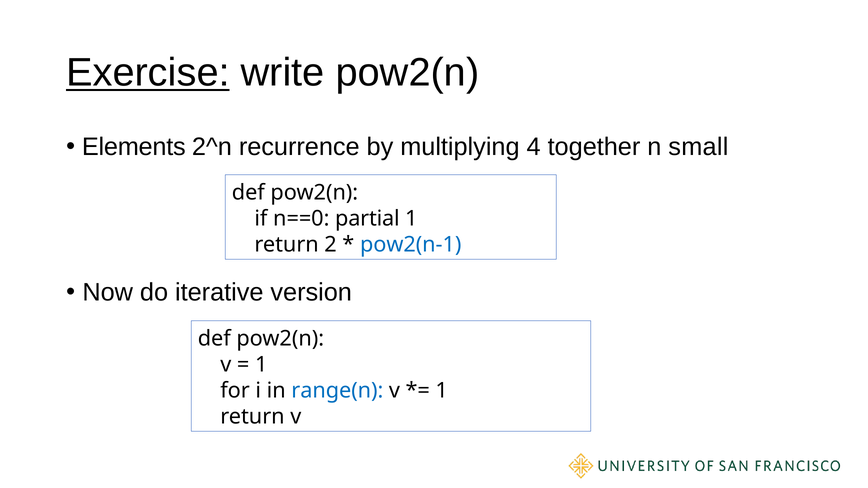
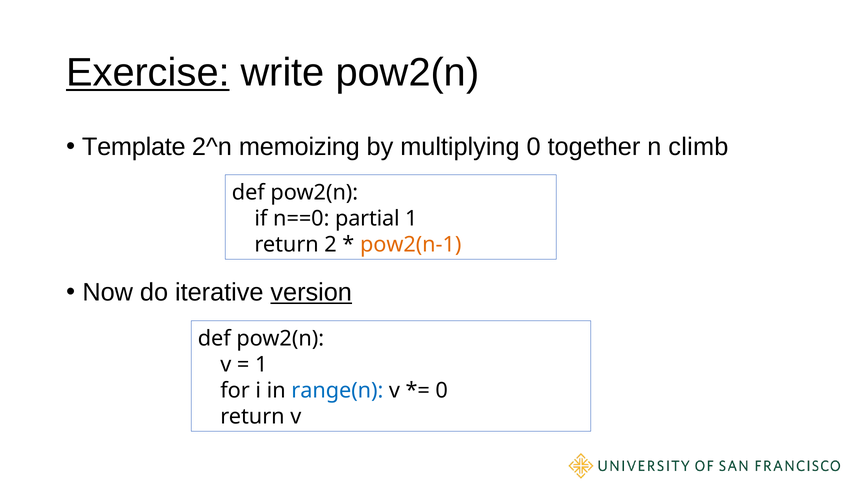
Elements: Elements -> Template
recurrence: recurrence -> memoizing
multiplying 4: 4 -> 0
small: small -> climb
pow2(n-1 colour: blue -> orange
version underline: none -> present
1 at (442, 391): 1 -> 0
